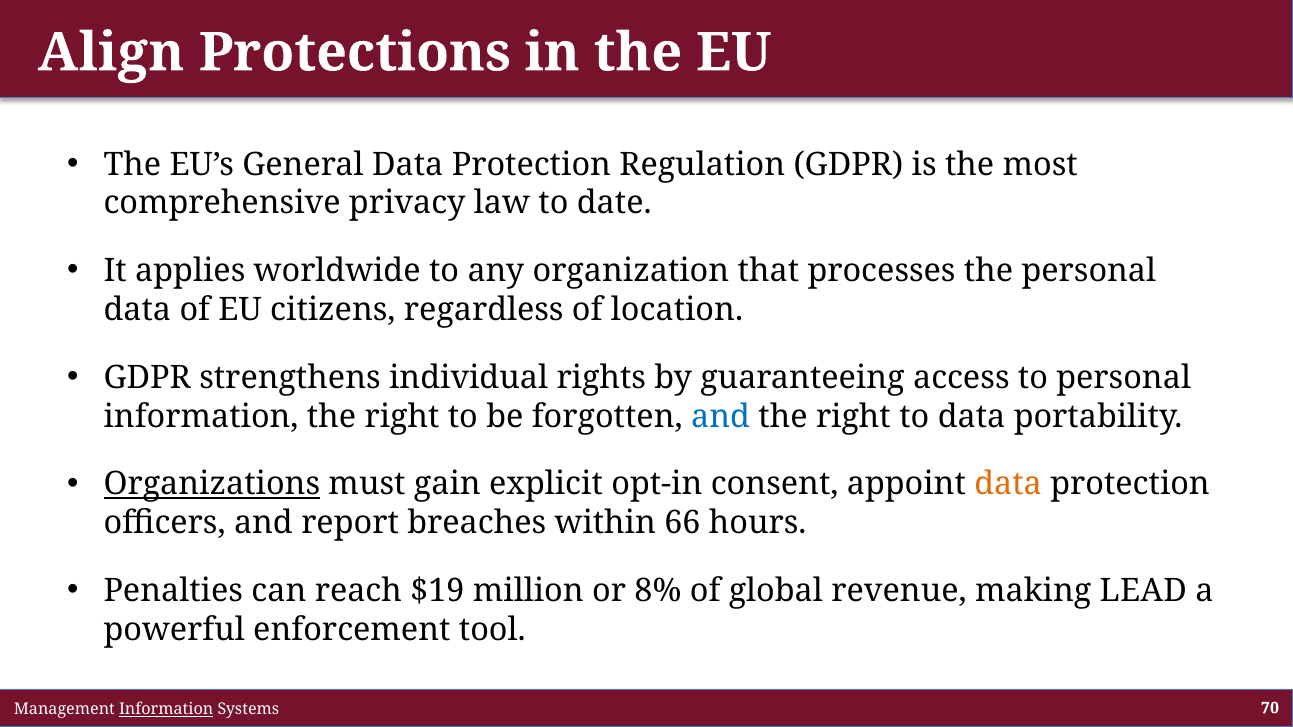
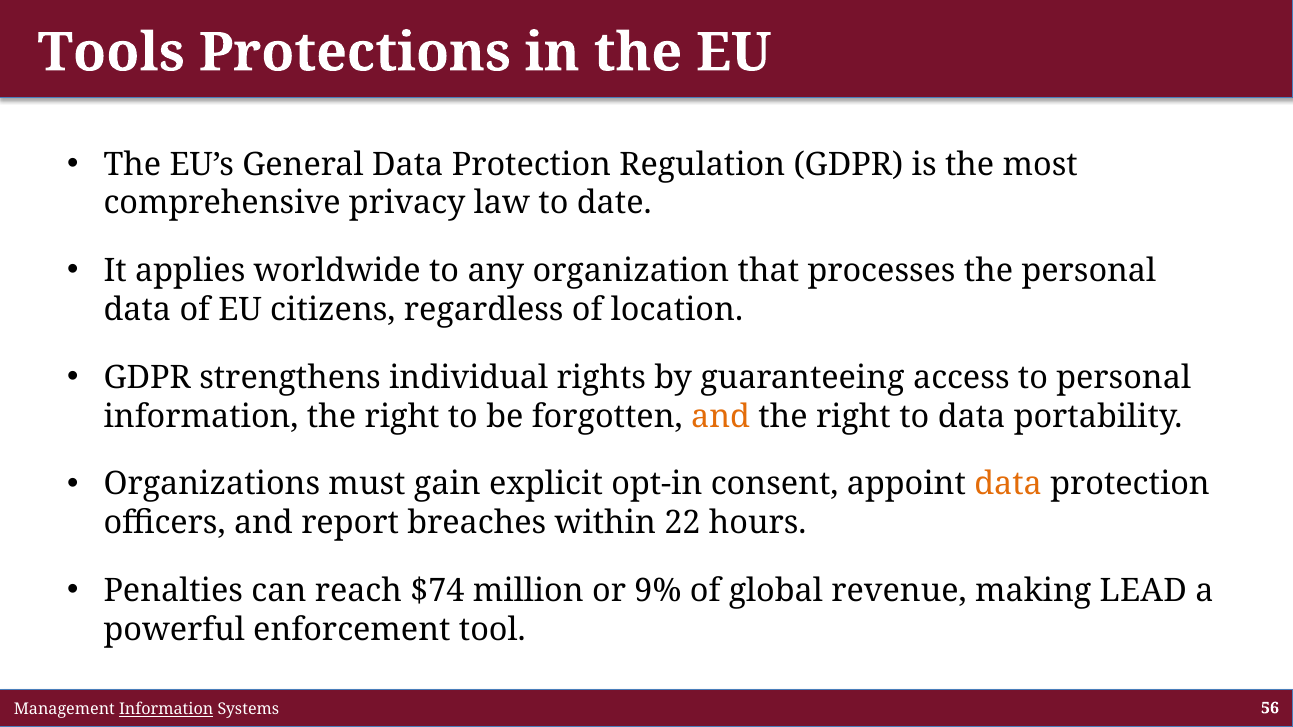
Align: Align -> Tools
and at (721, 417) colour: blue -> orange
Organizations underline: present -> none
66: 66 -> 22
$19: $19 -> $74
8%: 8% -> 9%
70: 70 -> 56
